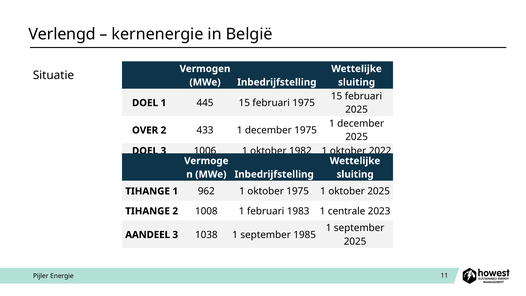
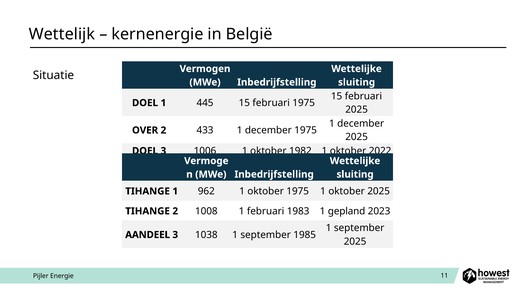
Verlengd: Verlengd -> Wettelijk
centrale: centrale -> gepland
